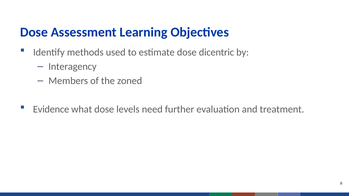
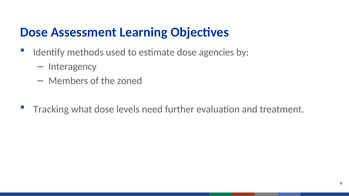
dicentric: dicentric -> agencies
Evidence: Evidence -> Tracking
